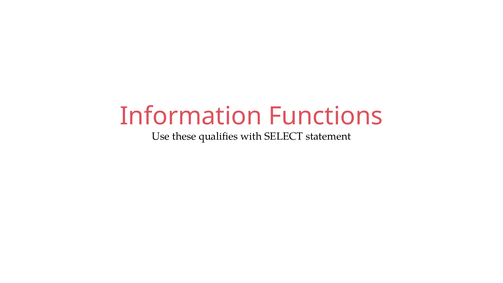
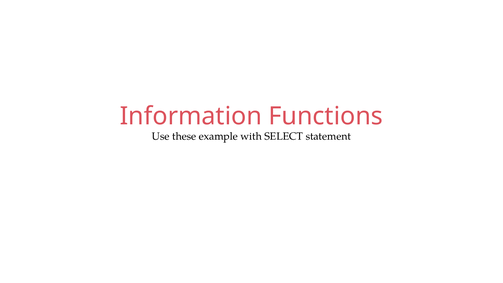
qualifies: qualifies -> example
